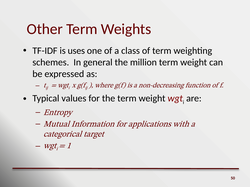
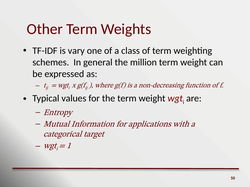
uses: uses -> vary
